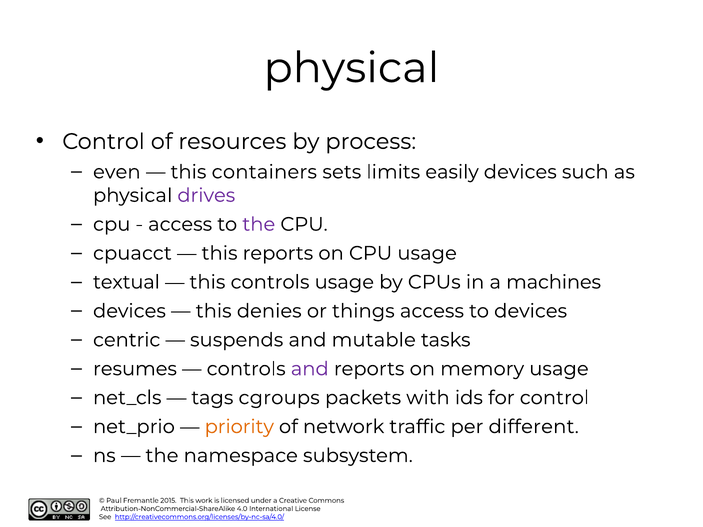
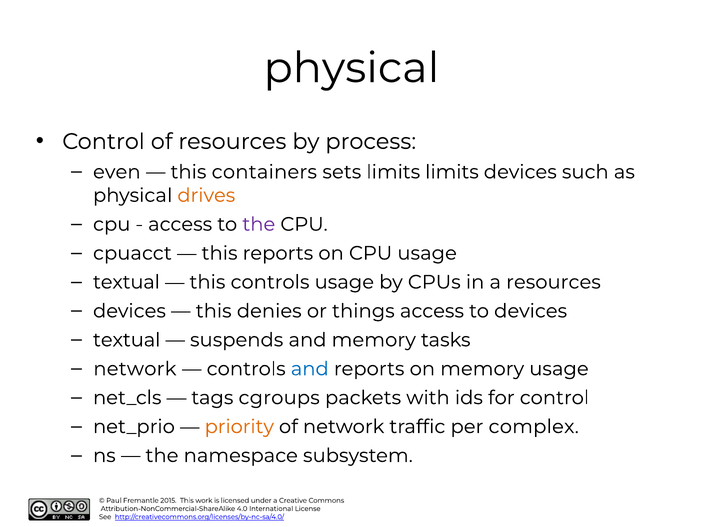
limits easily: easily -> limits
drives colour: purple -> orange
a machines: machines -> resources
centric at (127, 340): centric -> textual
and mutable: mutable -> memory
resumes at (135, 369): resumes -> network
and at (310, 369) colour: purple -> blue
different: different -> complex
